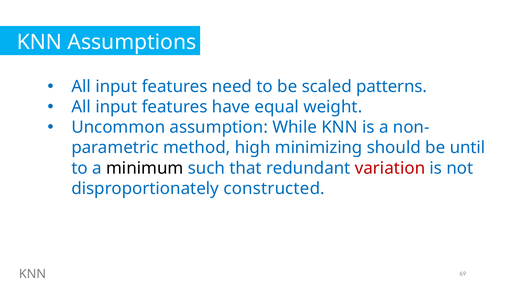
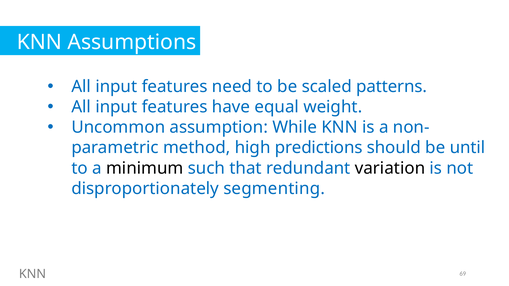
minimizing: minimizing -> predictions
variation colour: red -> black
constructed: constructed -> segmenting
